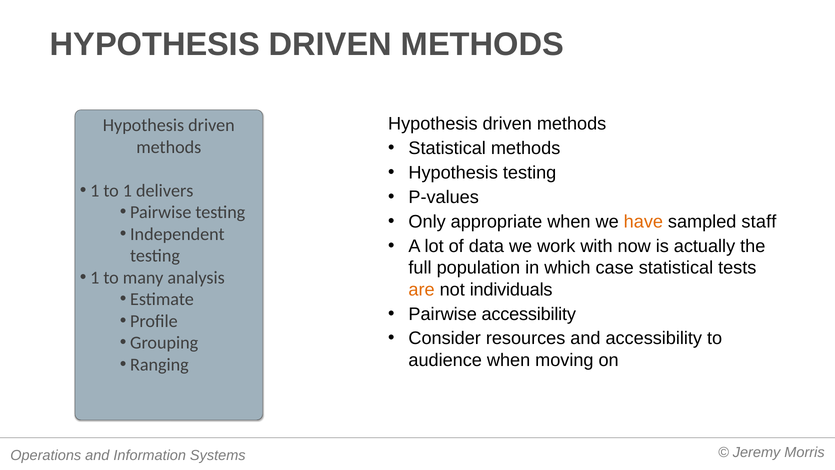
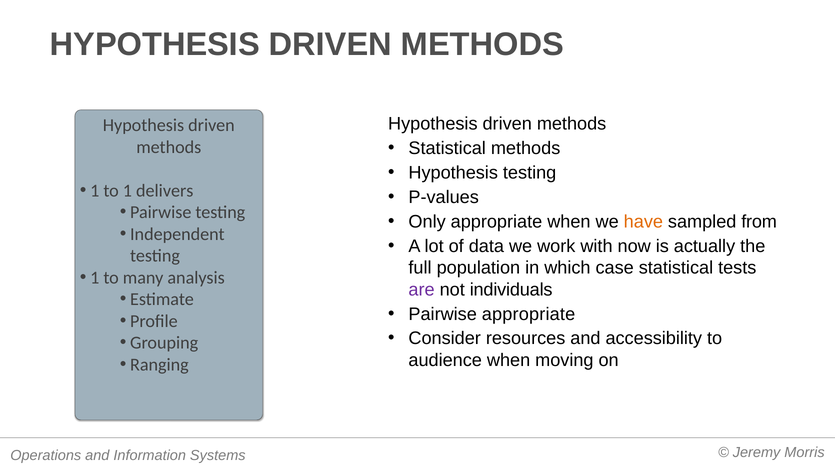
staff: staff -> from
are colour: orange -> purple
Pairwise accessibility: accessibility -> appropriate
